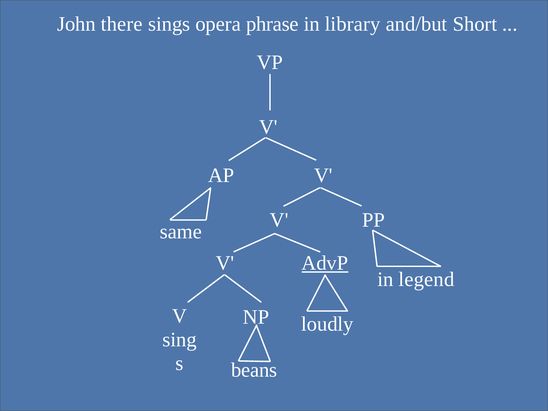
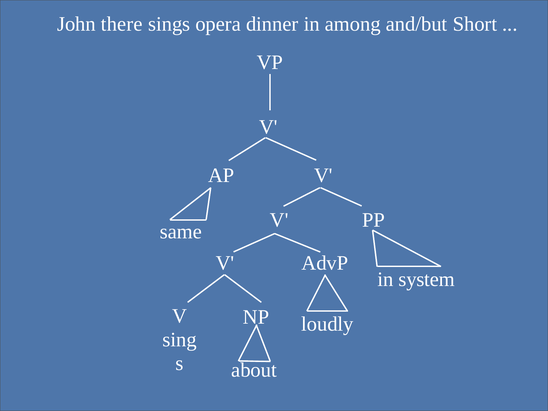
phrase: phrase -> dinner
library: library -> among
AdvP underline: present -> none
legend: legend -> system
beans: beans -> about
